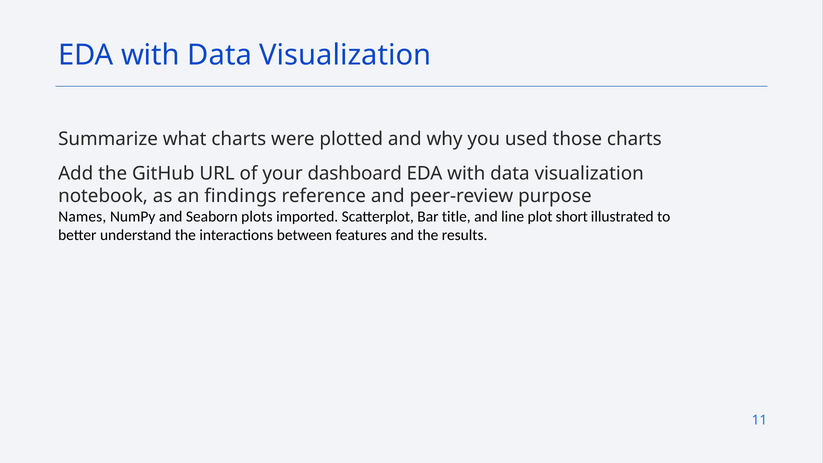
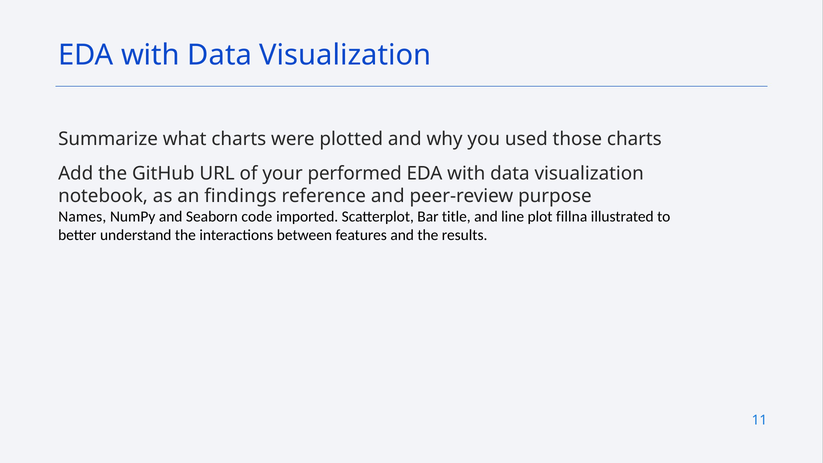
dashboard: dashboard -> performed
plots: plots -> code
short: short -> fillna
